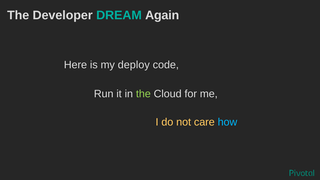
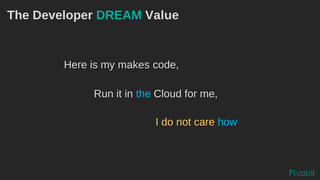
Again: Again -> Value
deploy: deploy -> makes
the at (143, 94) colour: light green -> light blue
